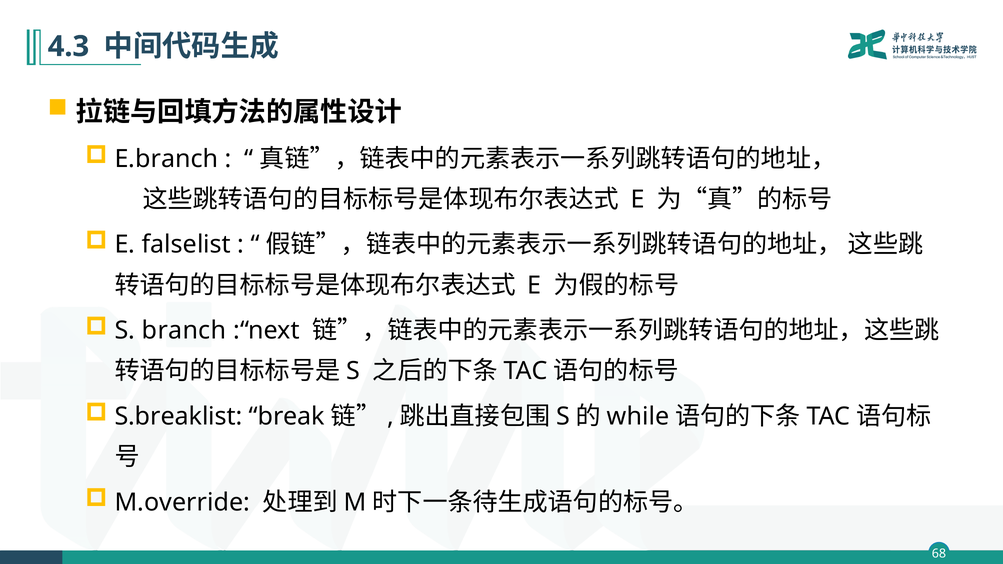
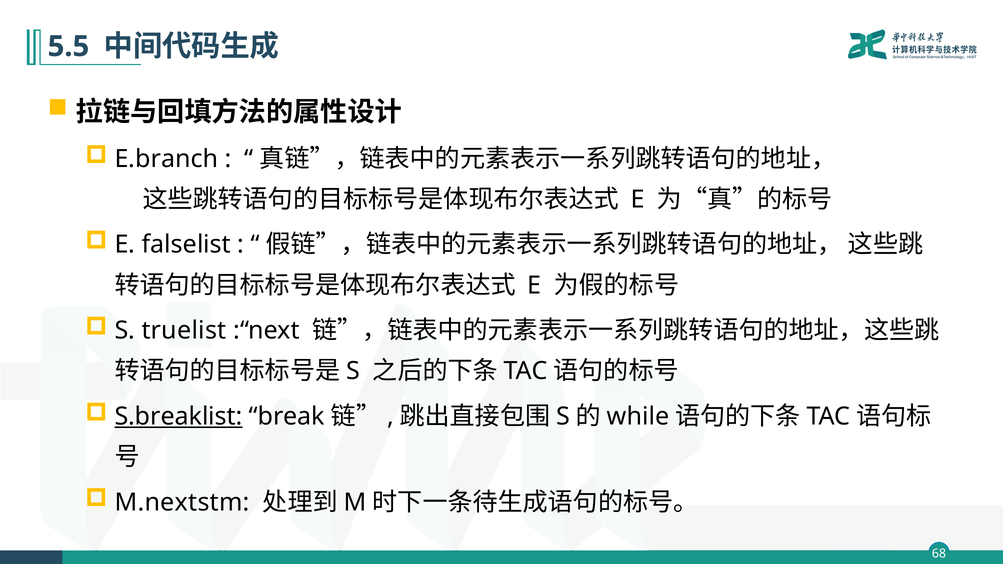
4.3: 4.3 -> 5.5
branch: branch -> truelist
S.breaklist underline: none -> present
M.override: M.override -> M.nextstm
